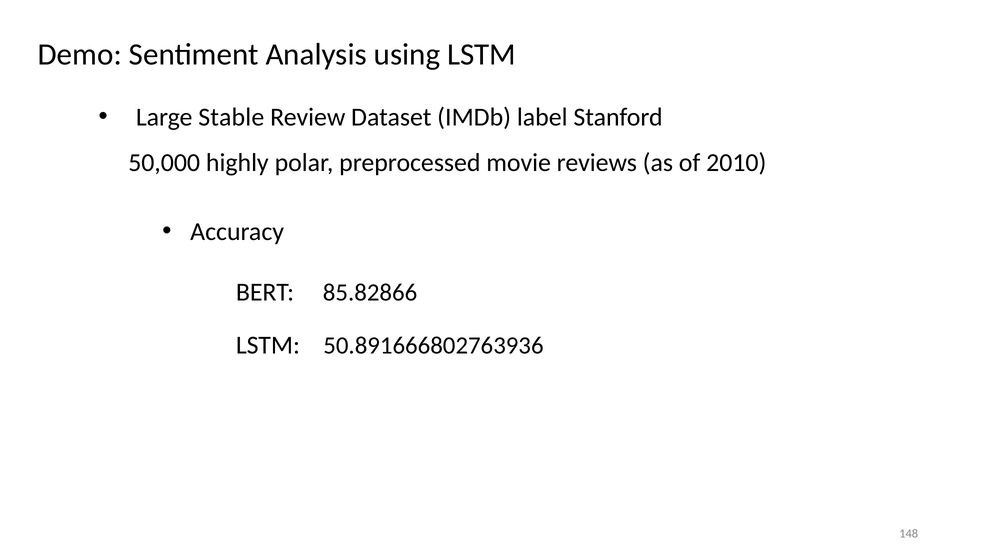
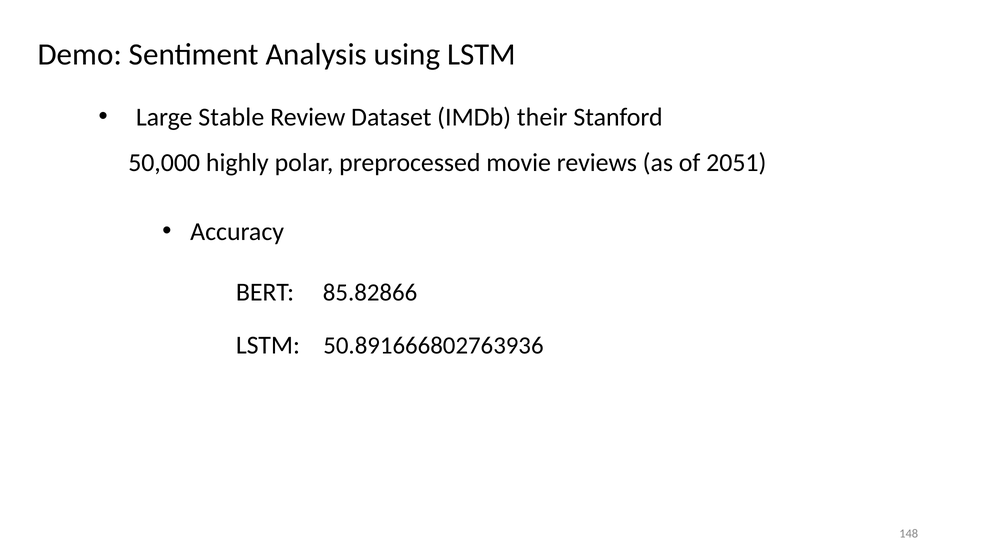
label: label -> their
2010: 2010 -> 2051
